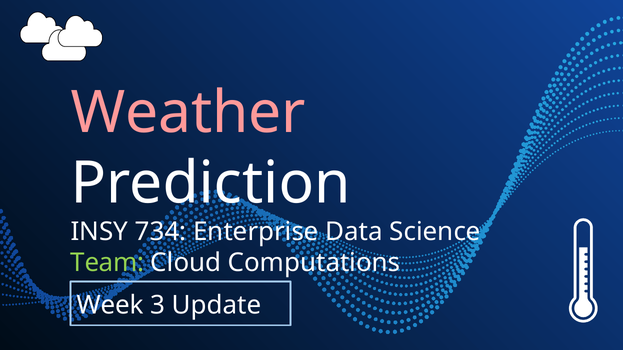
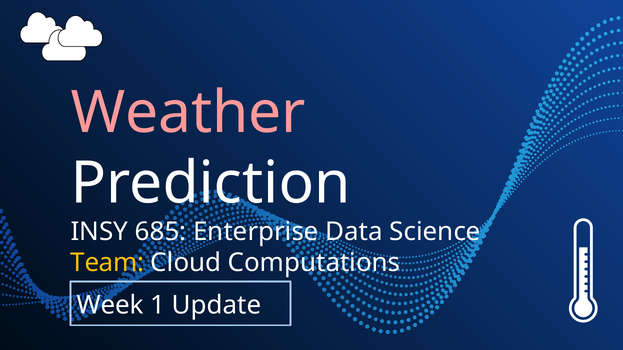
734: 734 -> 685
Team colour: light green -> yellow
3: 3 -> 1
